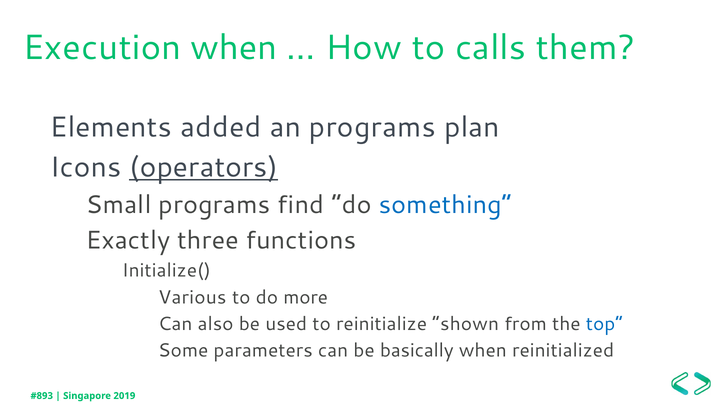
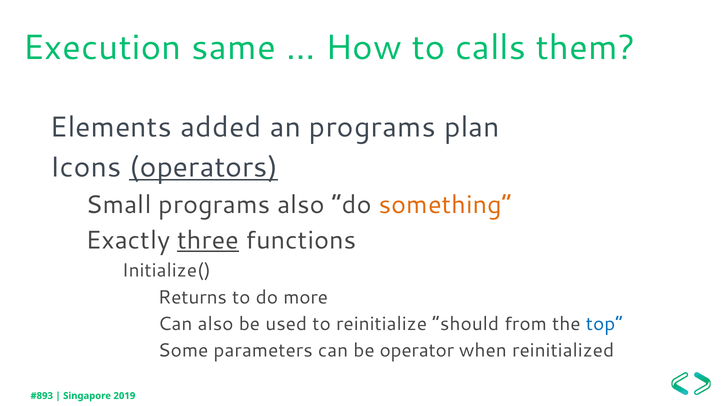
Execution when: when -> same
programs find: find -> also
something colour: blue -> orange
three underline: none -> present
Various: Various -> Returns
shown: shown -> should
basically: basically -> operator
